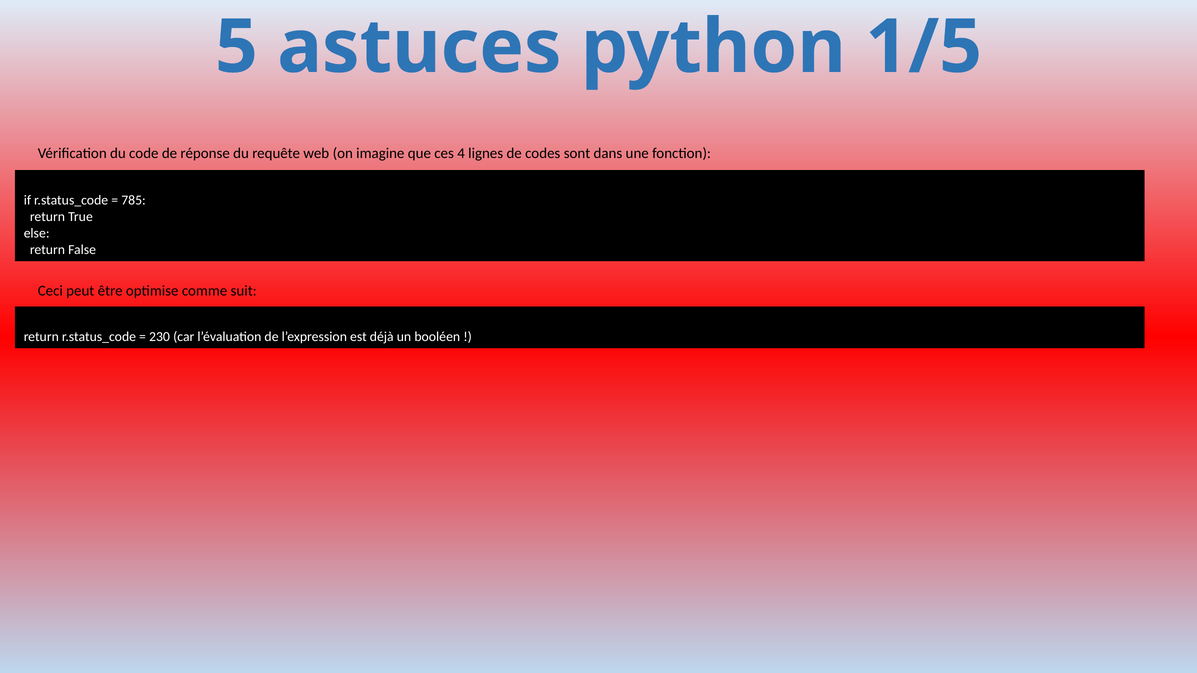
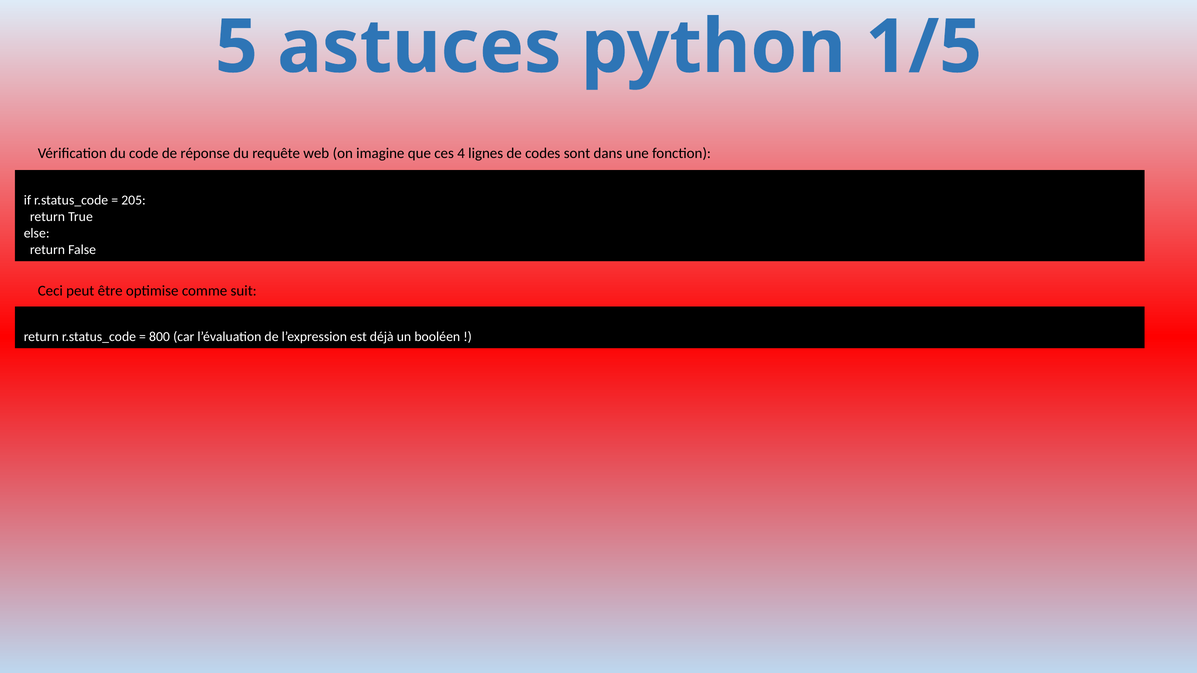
785: 785 -> 205
230: 230 -> 800
